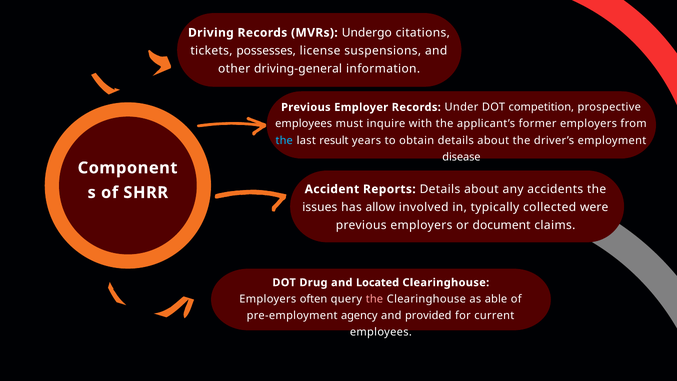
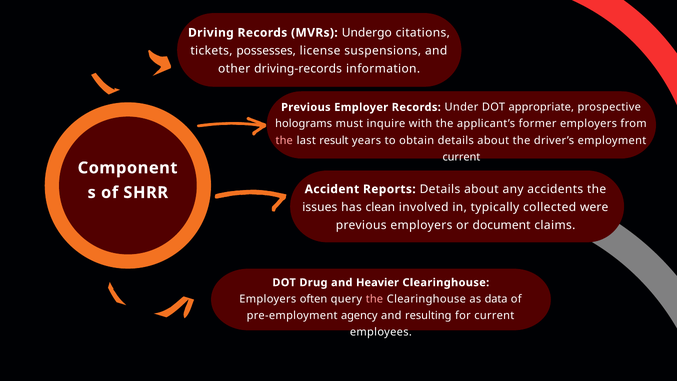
driving-general: driving-general -> driving-records
competition: competition -> appropriate
employees at (304, 124): employees -> holograms
the at (284, 140) colour: light blue -> pink
disease at (461, 157): disease -> current
allow: allow -> clean
Located: Located -> Heavier
able: able -> data
provided: provided -> resulting
